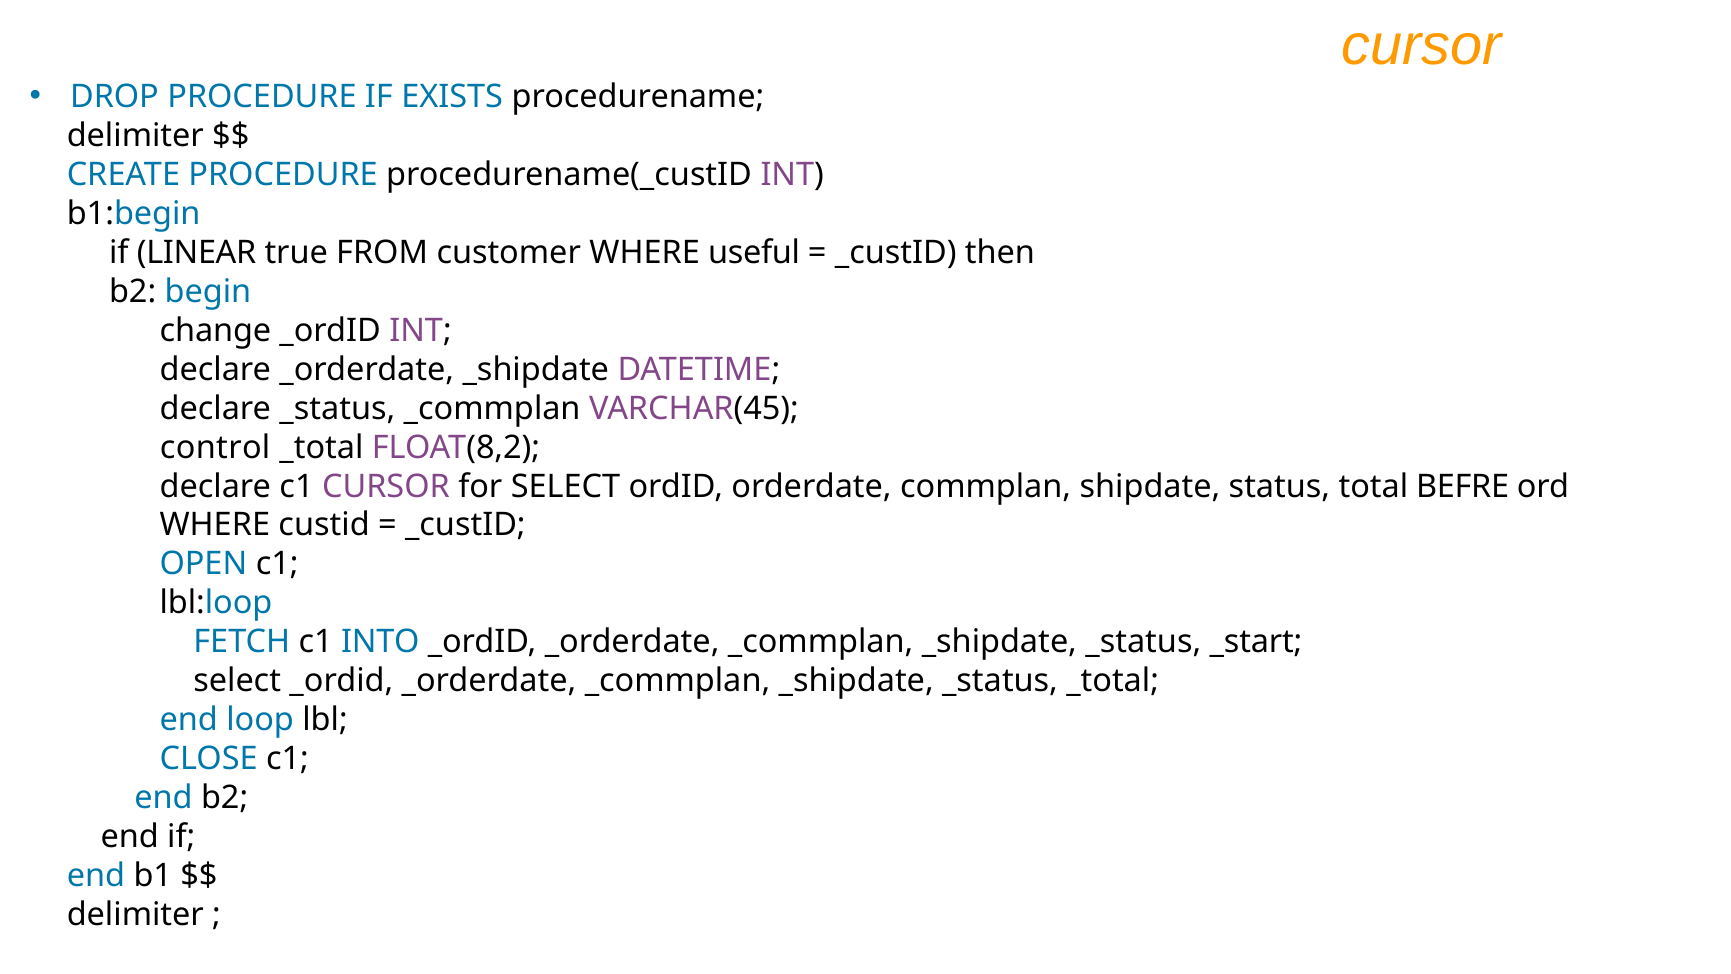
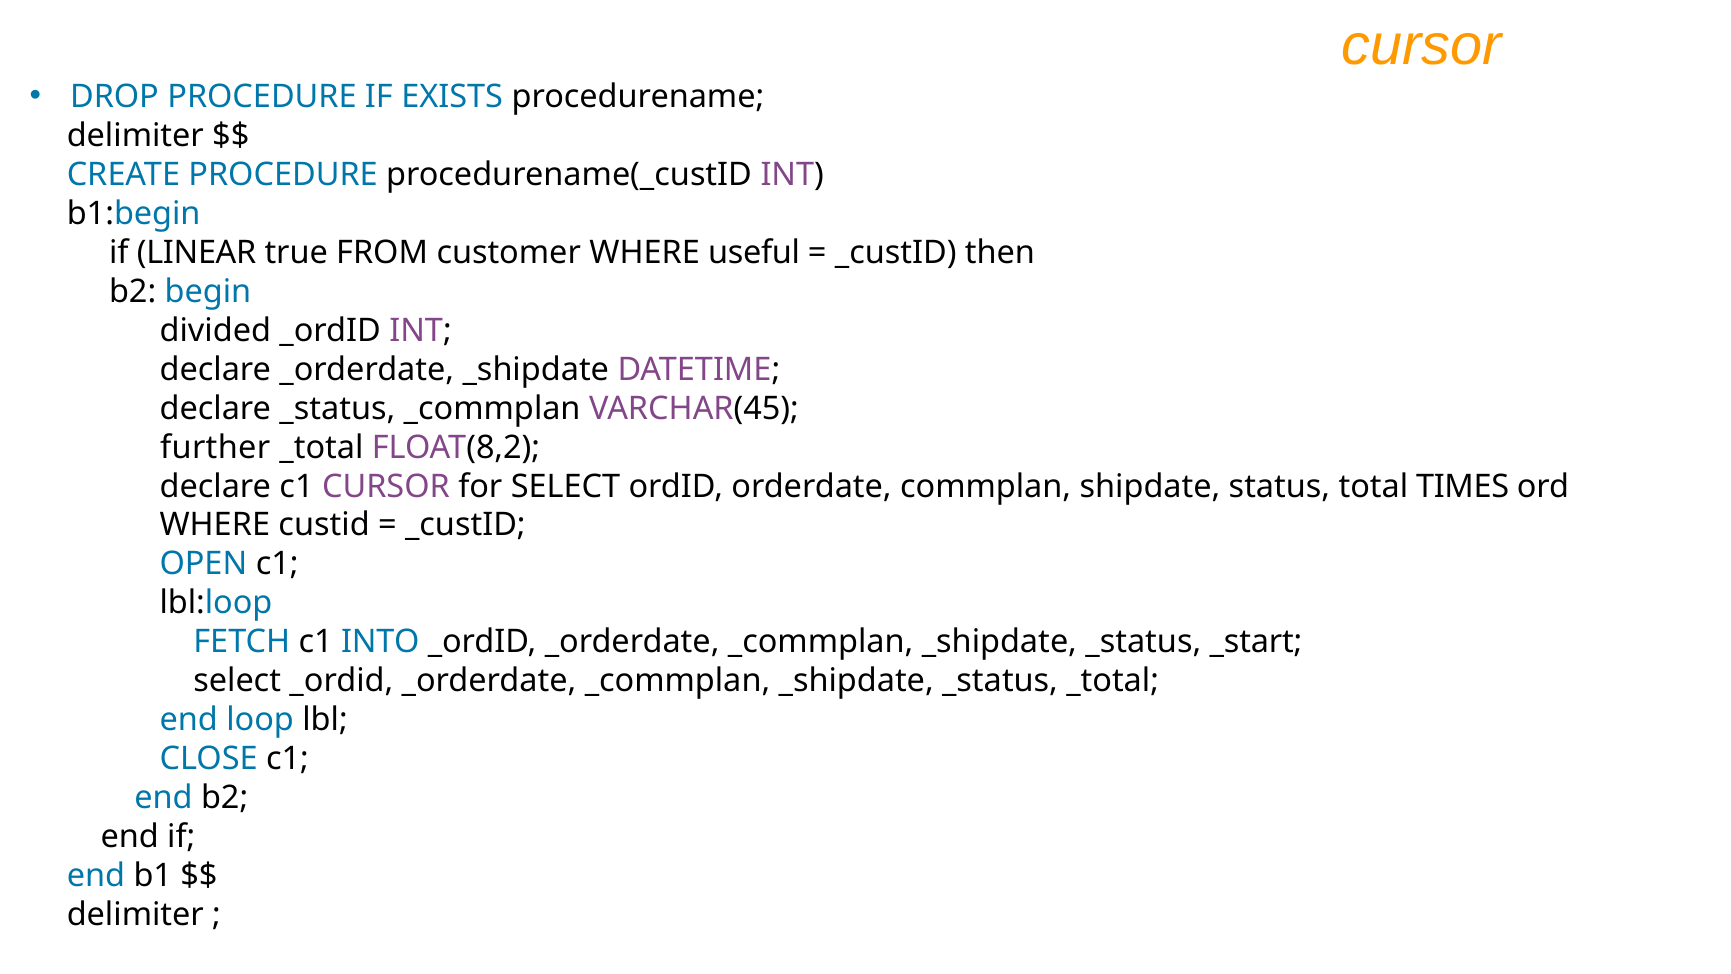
change: change -> divided
control: control -> further
BEFRE: BEFRE -> TIMES
